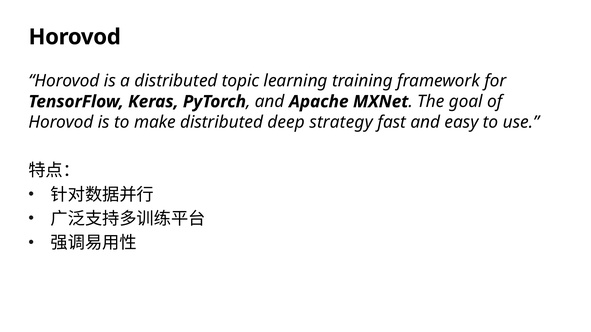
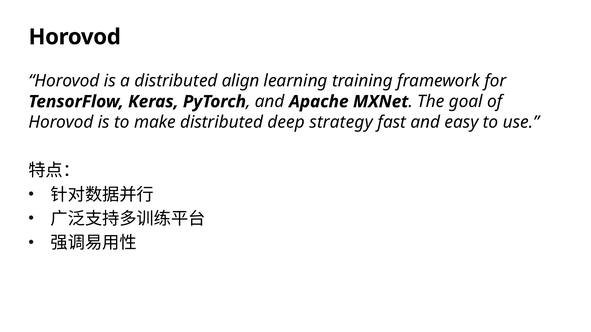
topic: topic -> align
